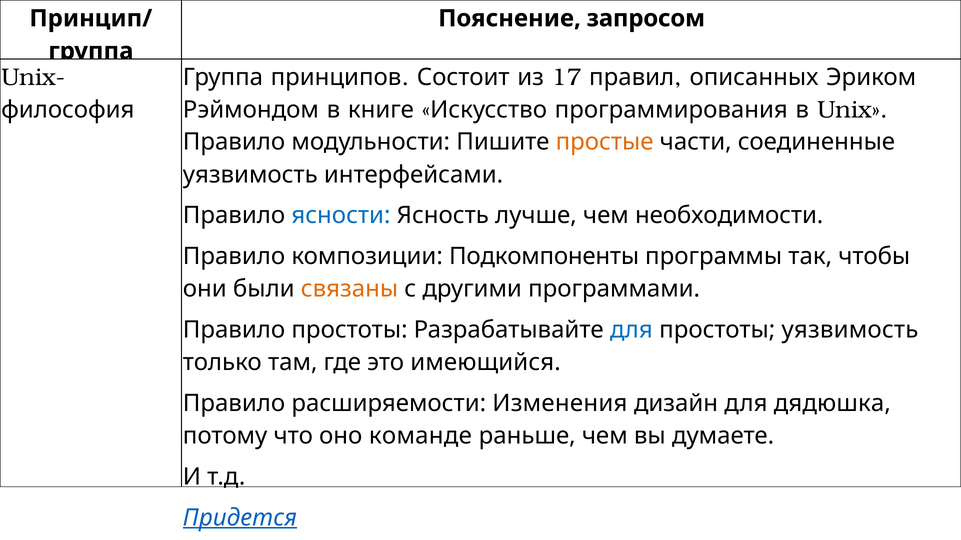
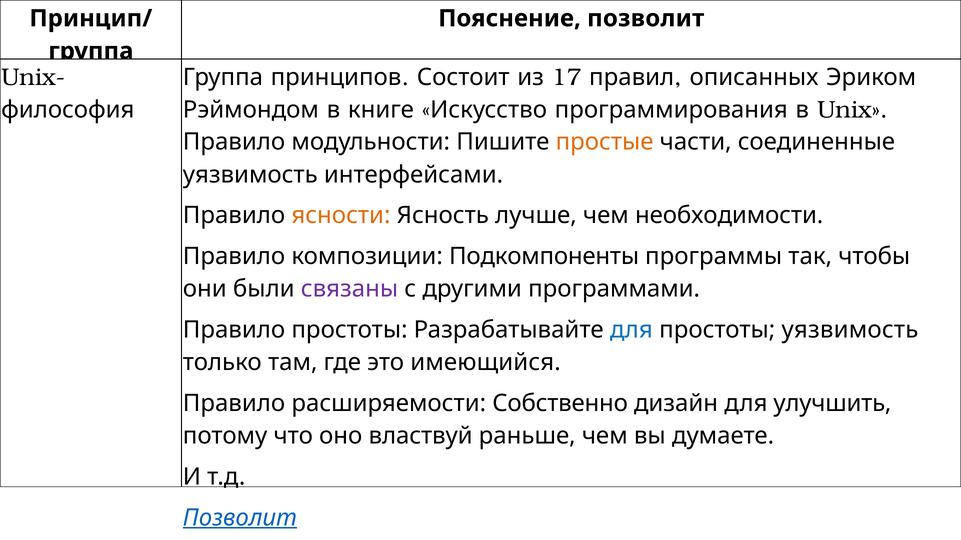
Пояснение запросом: запросом -> позволит
ясности colour: blue -> orange
связаны colour: orange -> purple
Изменения: Изменения -> Собственно
дядюшка: дядюшка -> улучшить
команде: команде -> властвуй
Придется at (240, 518): Придется -> Позволит
